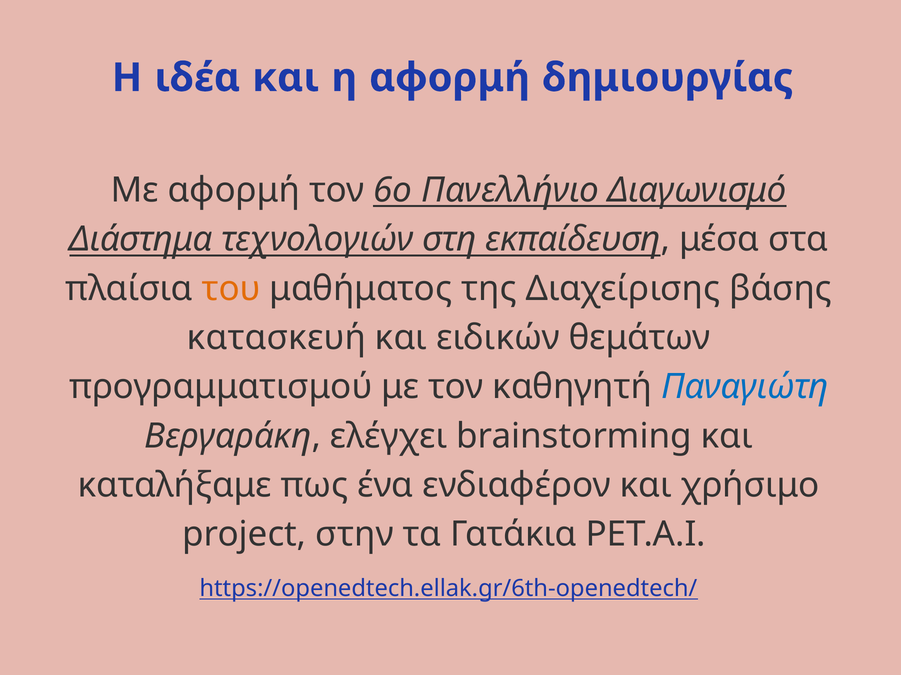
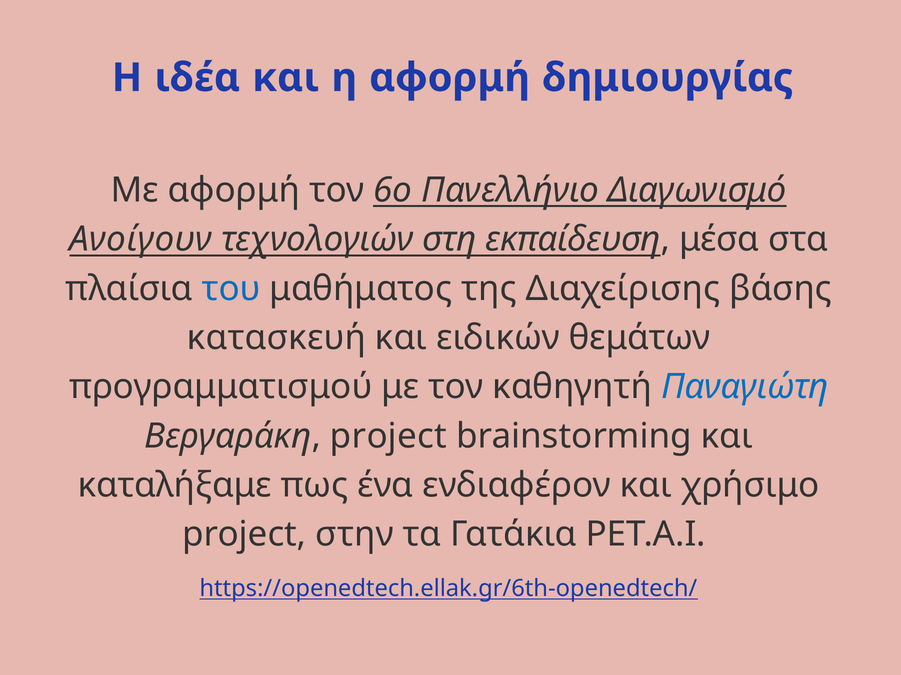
Διάστημα: Διάστημα -> Ανοίγουν
του colour: orange -> blue
Βεργαράκη ελέγχει: ελέγχει -> project
